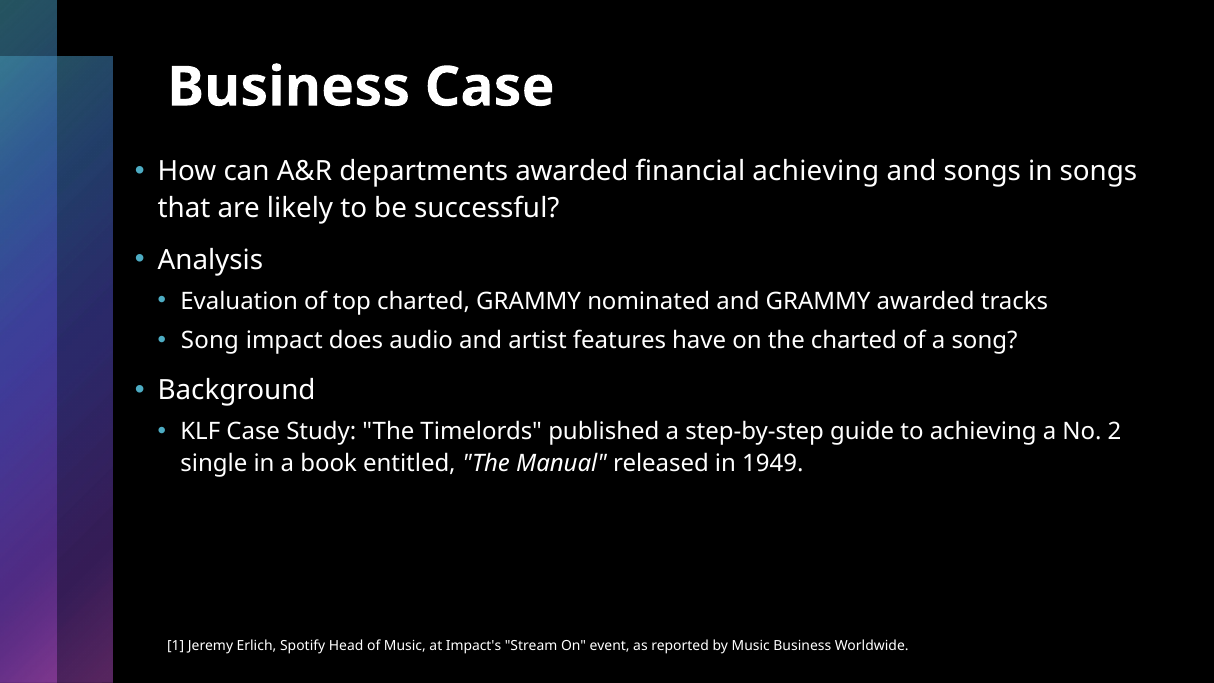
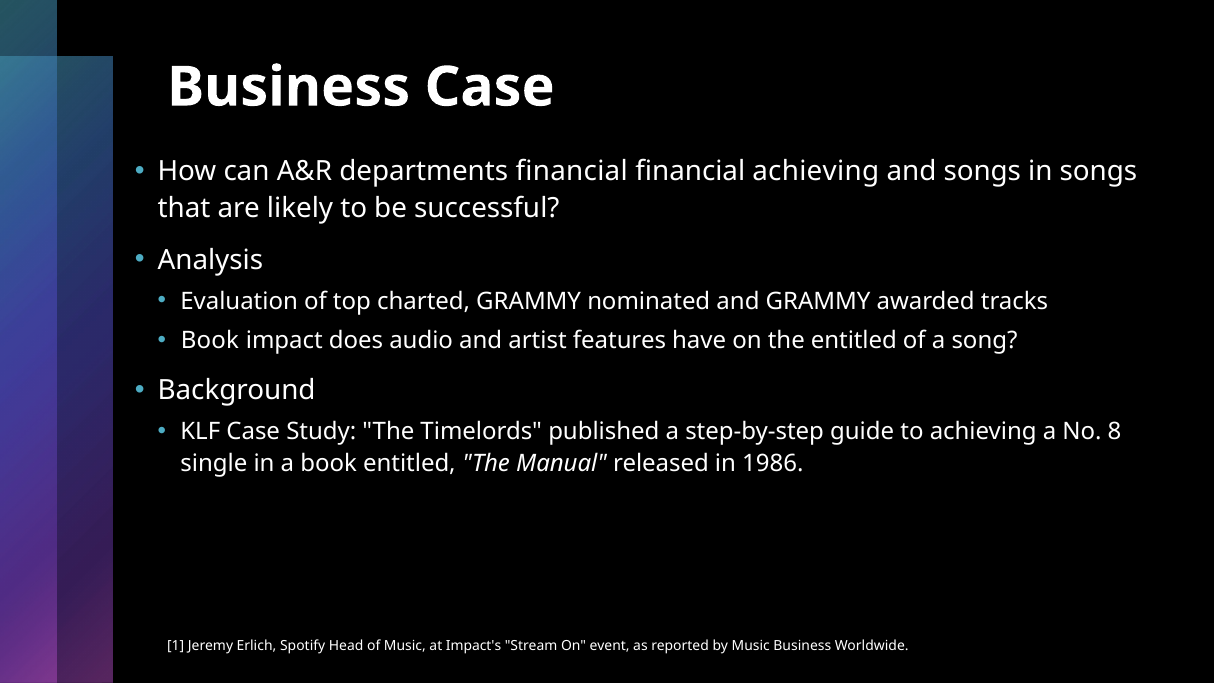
departments awarded: awarded -> financial
Song at (210, 341): Song -> Book
the charted: charted -> entitled
2: 2 -> 8
1949: 1949 -> 1986
